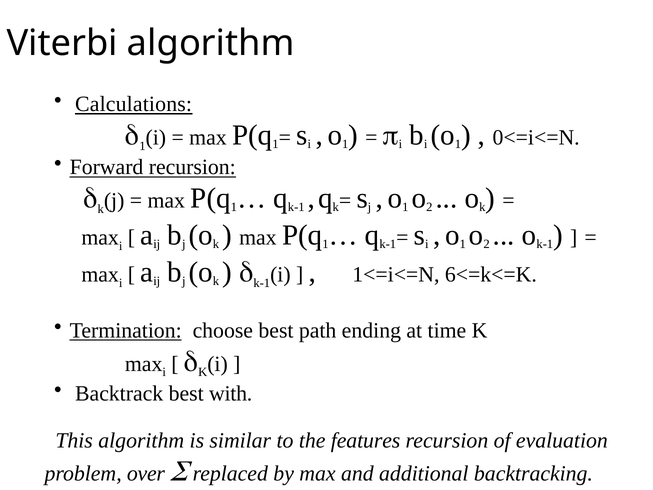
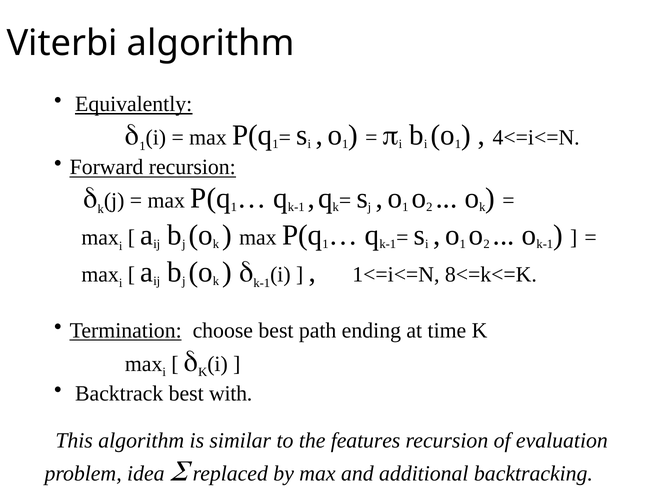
Calculations: Calculations -> Equivalently
0<=i<=N: 0<=i<=N -> 4<=i<=N
6<=k<=K: 6<=k<=K -> 8<=k<=K
over: over -> idea
